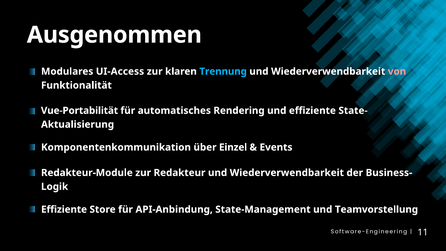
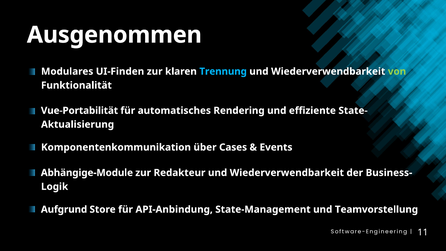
UI-Access: UI-Access -> UI-Finden
von colour: pink -> light green
Einzel: Einzel -> Cases
Redakteur-Module: Redakteur-Module -> Abhängige-Module
Effiziente at (64, 209): Effiziente -> Aufgrund
